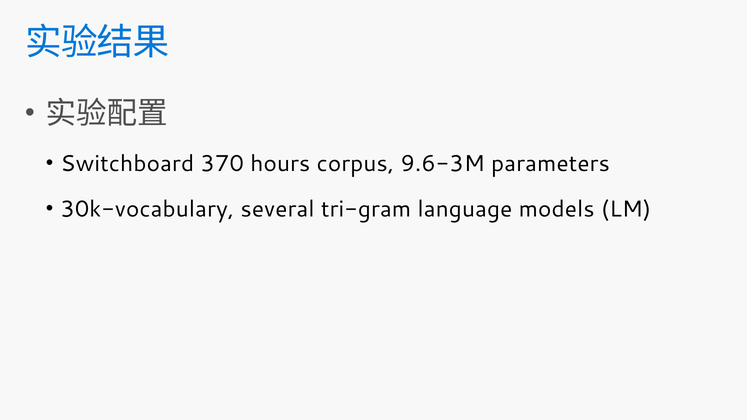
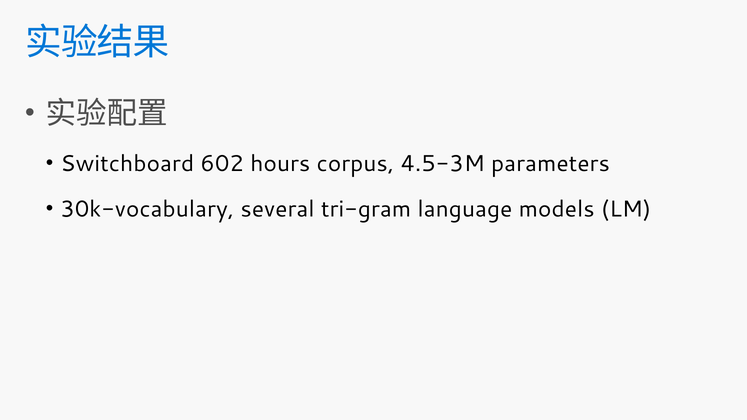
370: 370 -> 602
9.6-3M: 9.6-3M -> 4.5-3M
